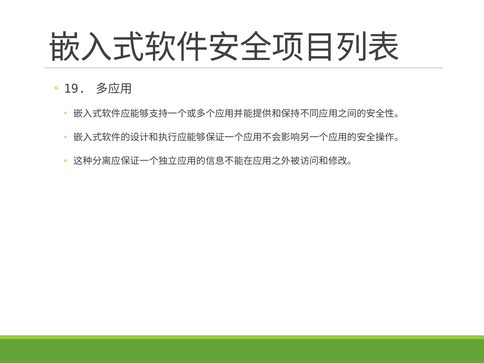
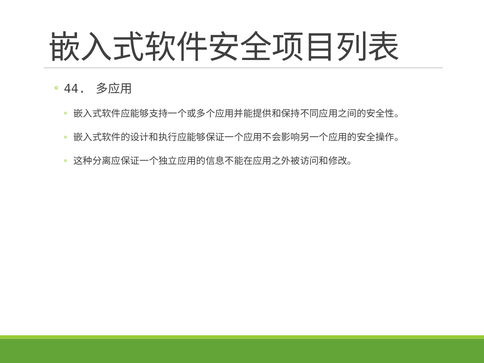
19: 19 -> 44
